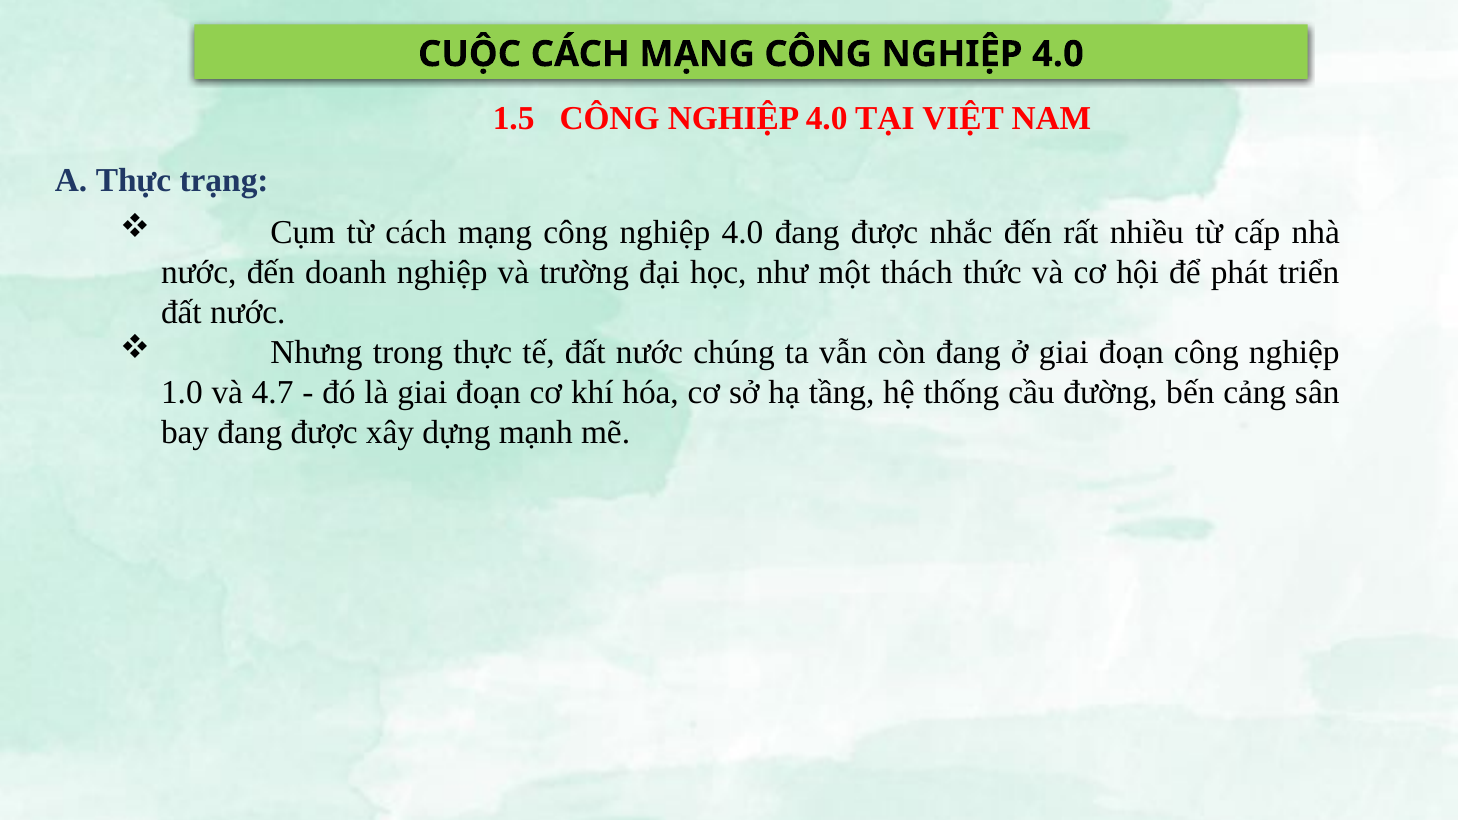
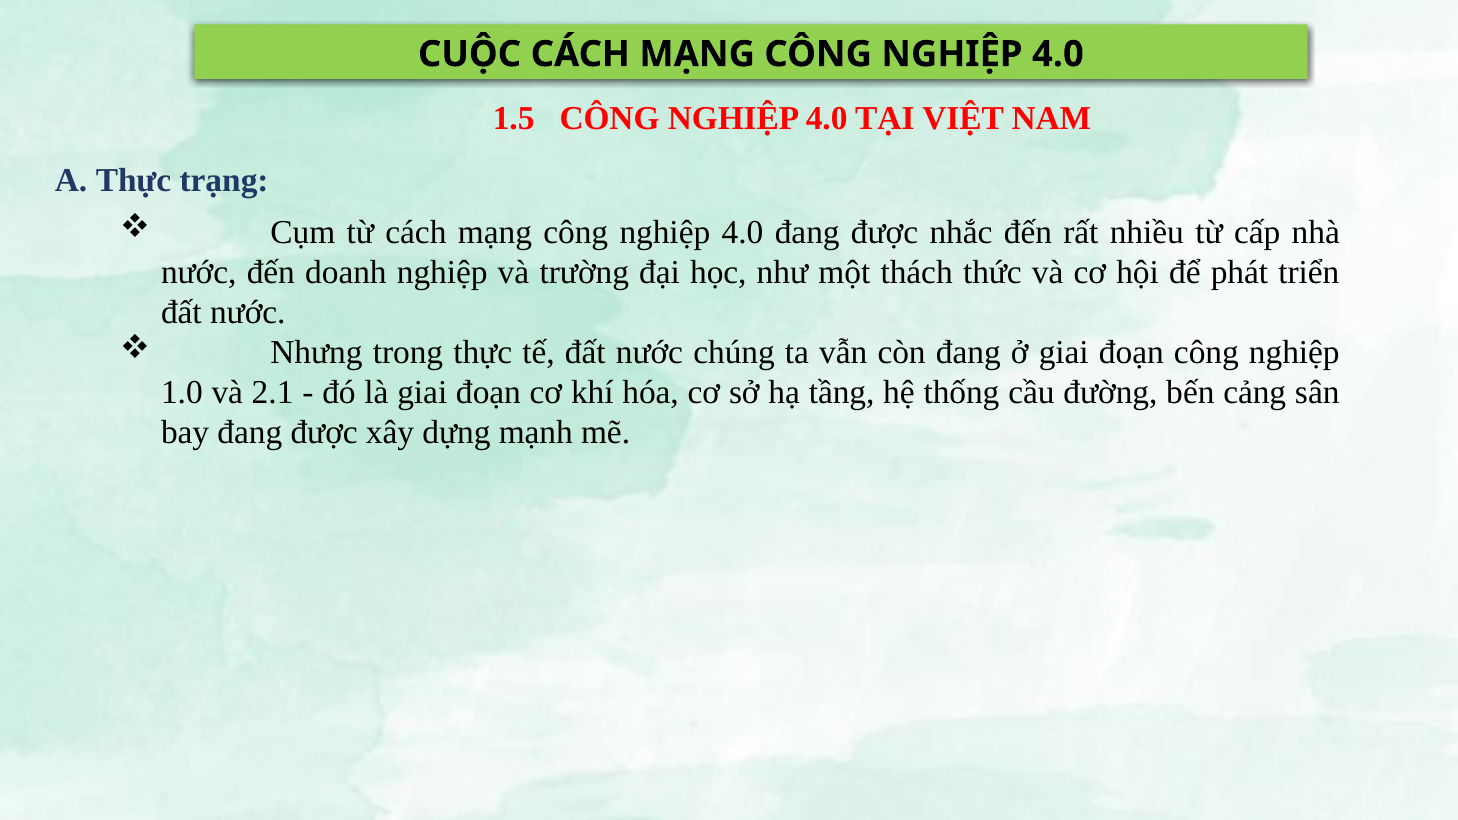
4.7: 4.7 -> 2.1
